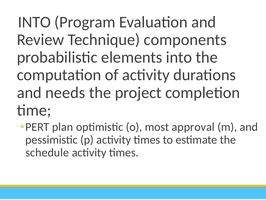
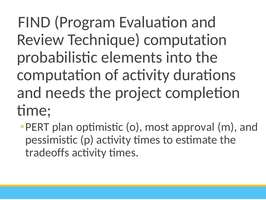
INTO at (34, 22): INTO -> FIND
Technique components: components -> computation
schedule: schedule -> tradeoffs
